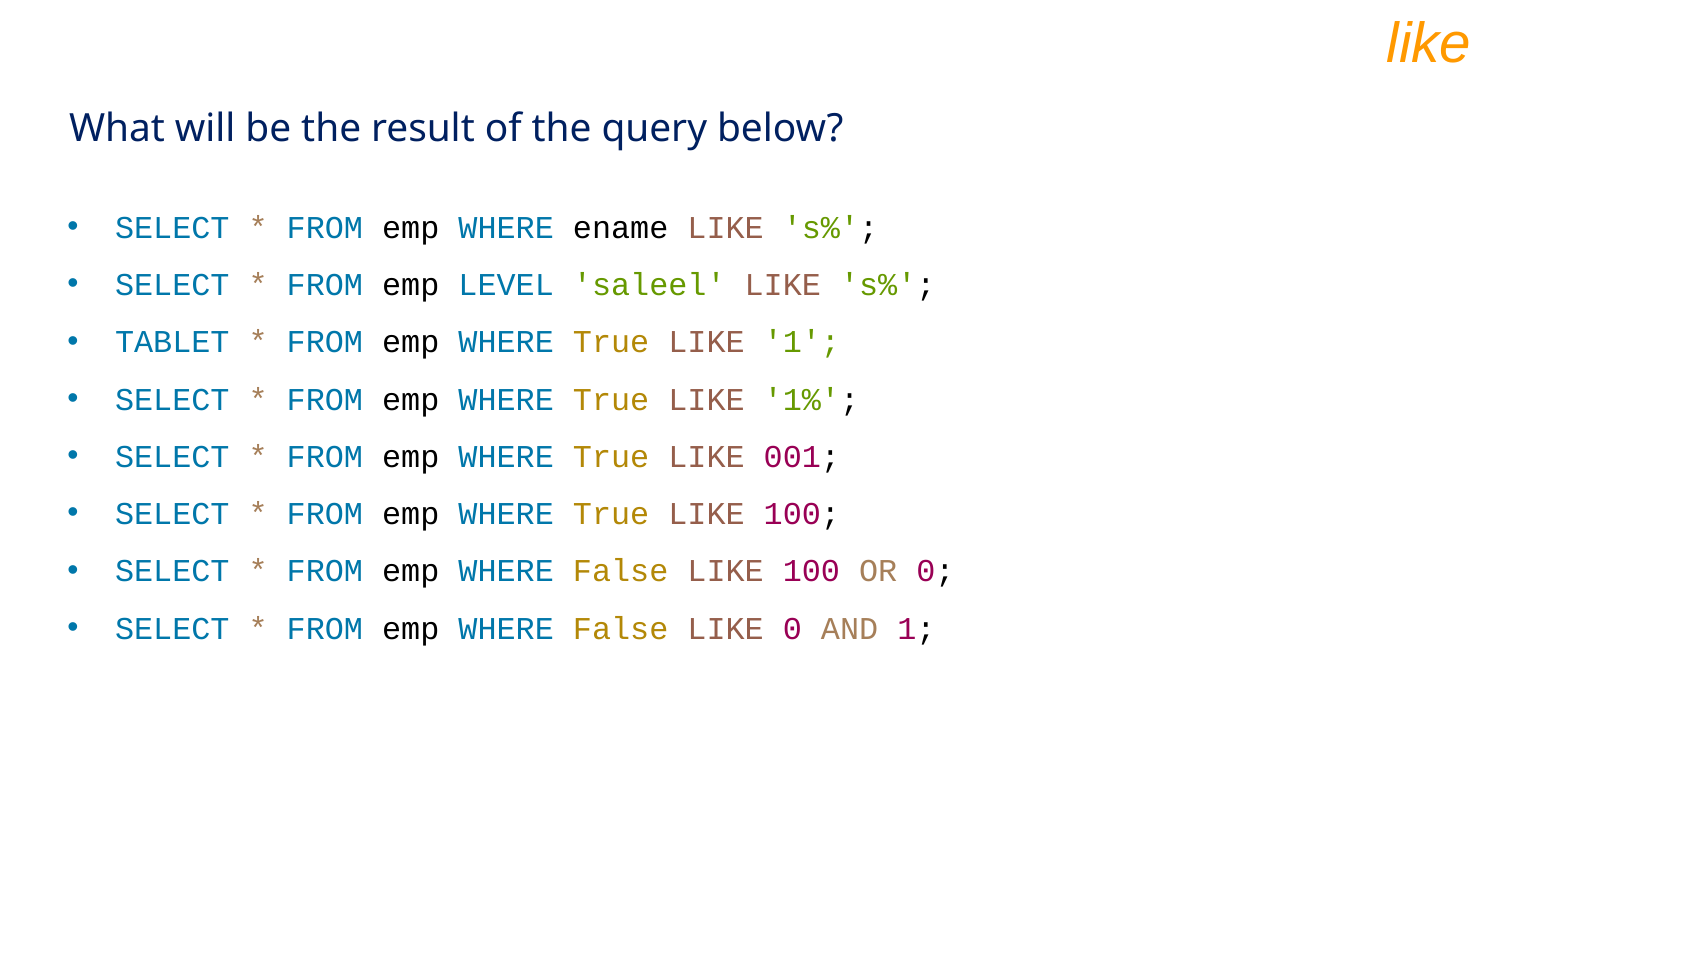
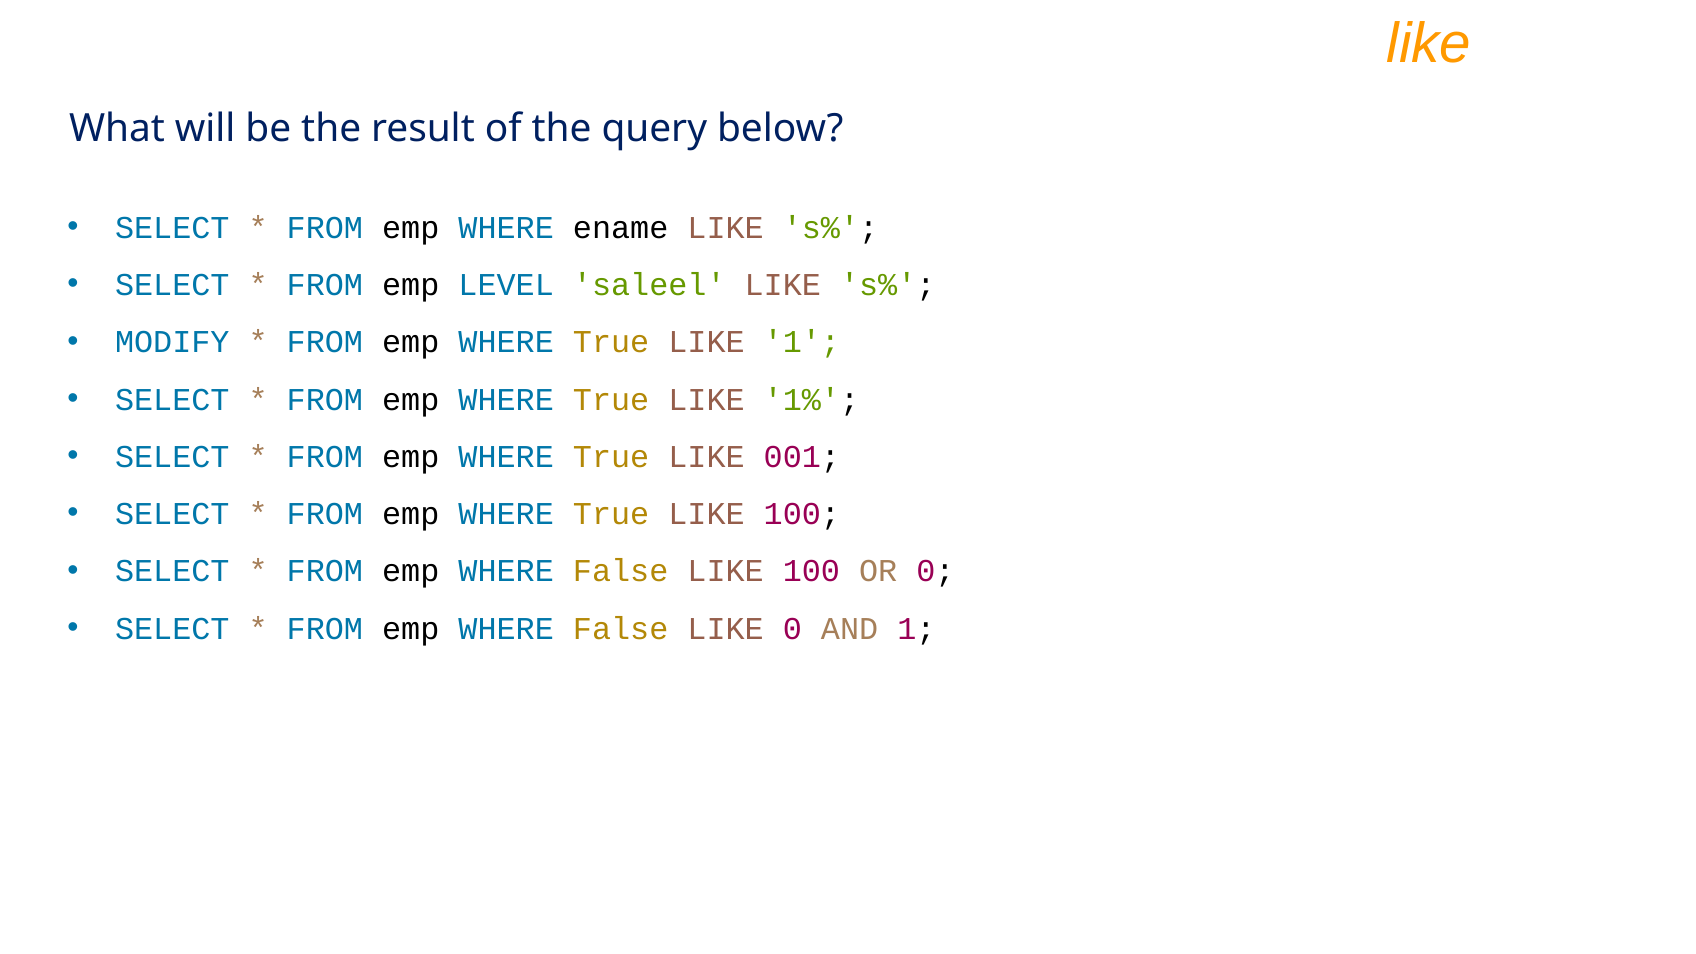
TABLET: TABLET -> MODIFY
